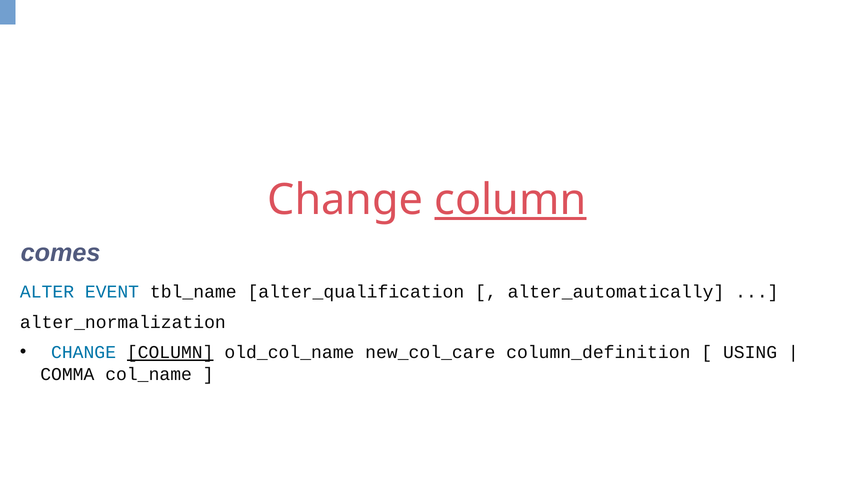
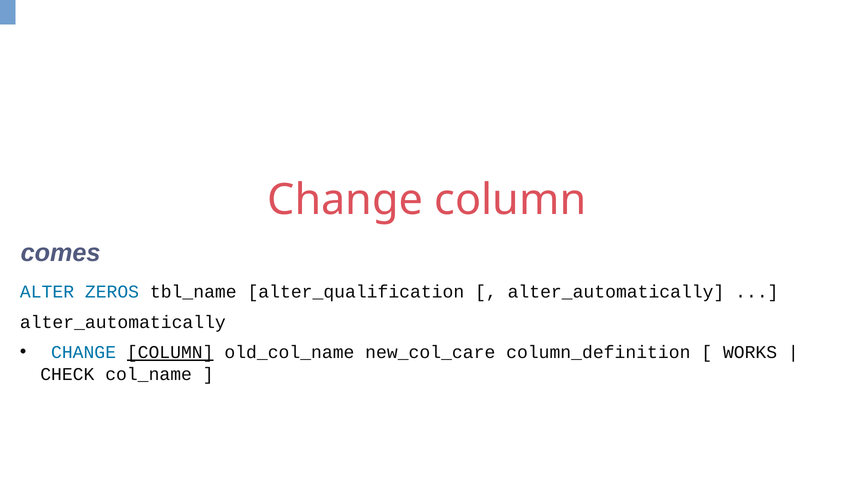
column at (510, 200) underline: present -> none
EVENT: EVENT -> ZEROS
alter_normalization at (123, 322): alter_normalization -> alter_automatically
USING: USING -> WORKS
COMMA: COMMA -> CHECK
